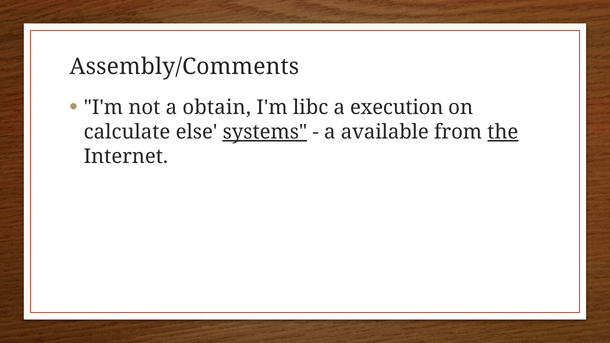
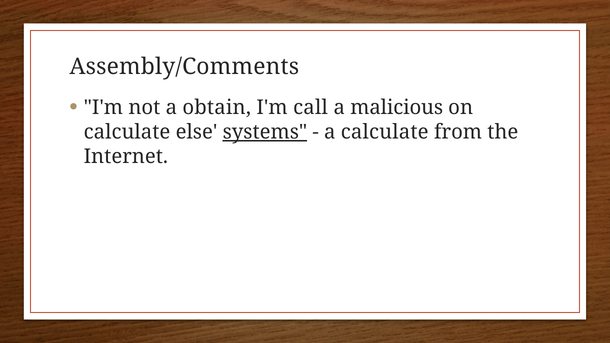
libc: libc -> call
execution: execution -> malicious
a available: available -> calculate
the underline: present -> none
